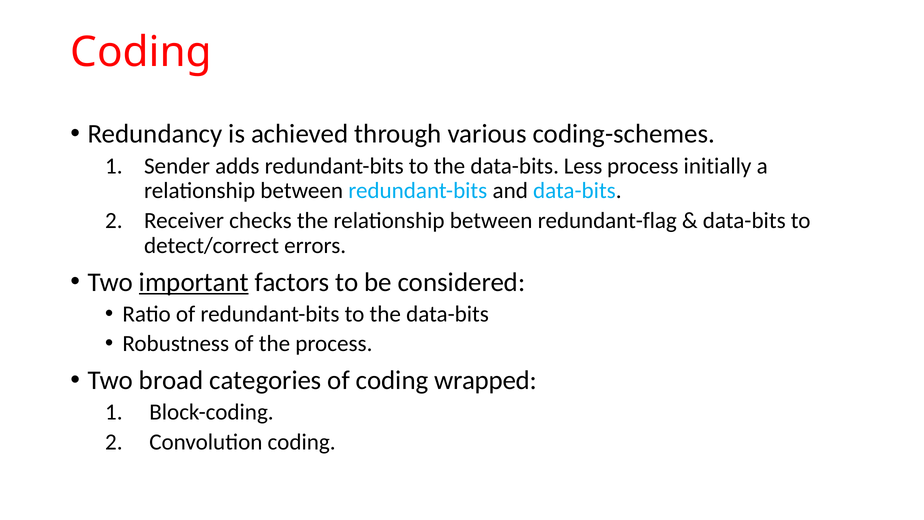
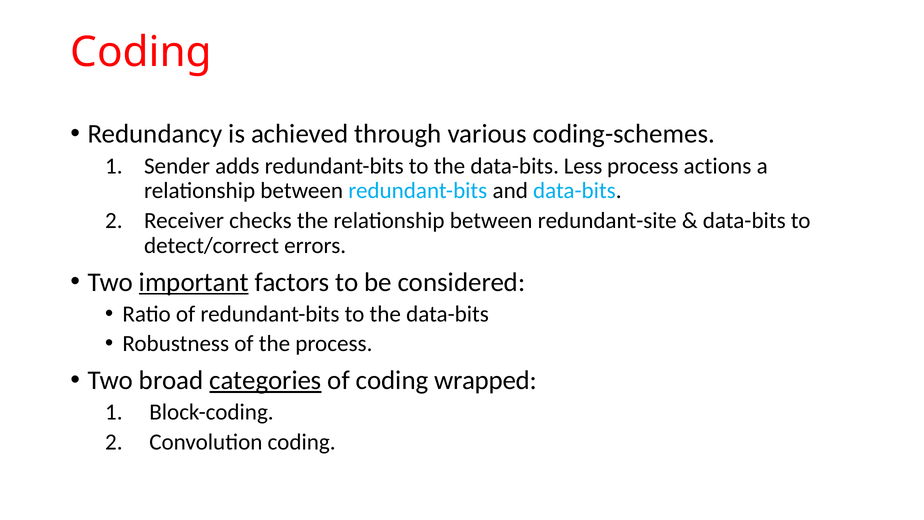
initially: initially -> actions
redundant-flag: redundant-flag -> redundant-site
categories underline: none -> present
